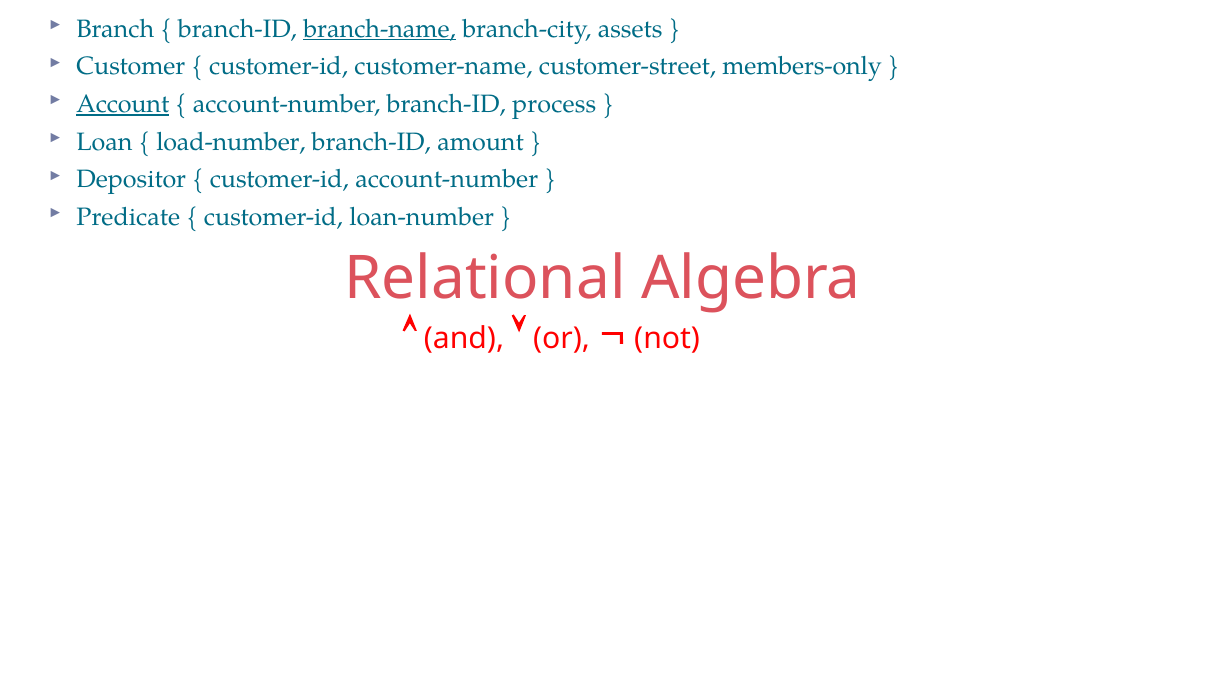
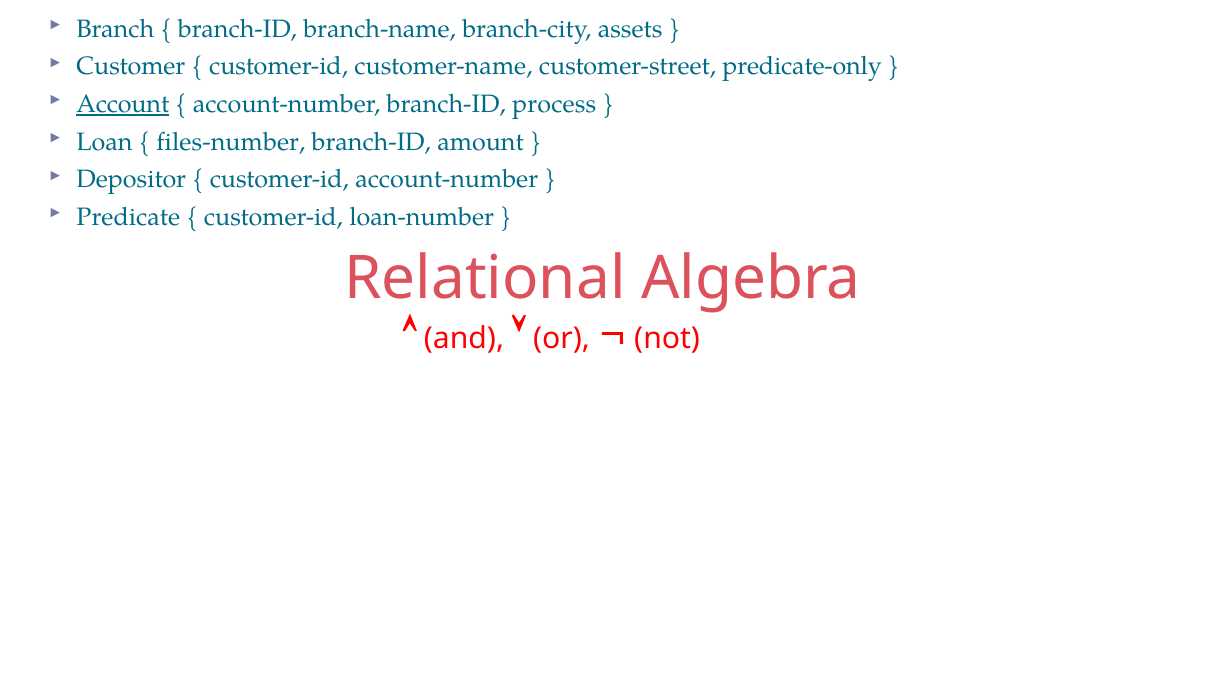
branch-name underline: present -> none
members-only: members-only -> predicate-only
load-number: load-number -> files-number
